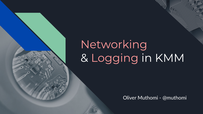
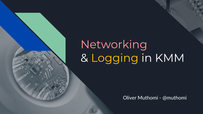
Logging colour: pink -> yellow
